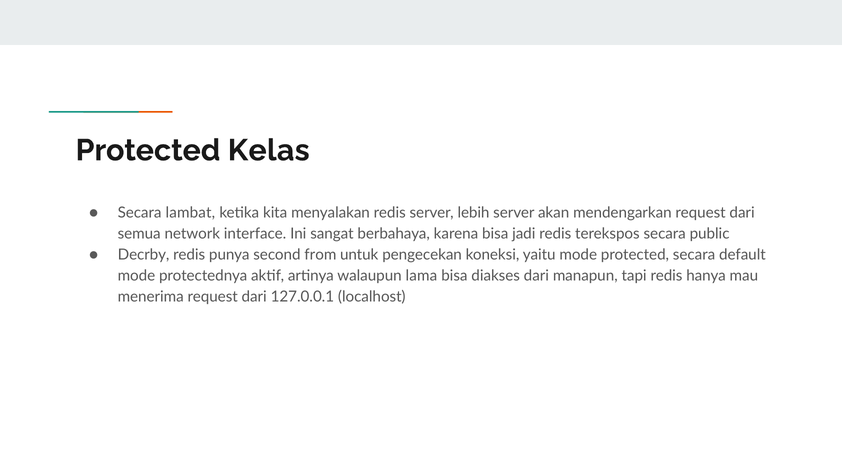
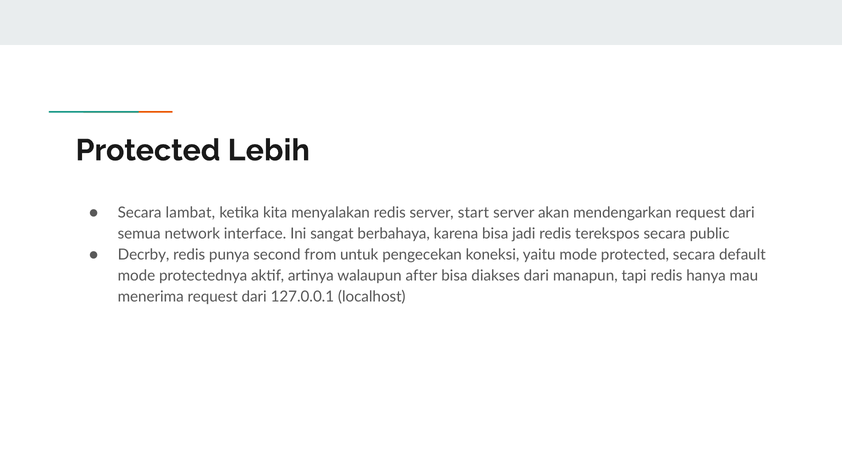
Kelas: Kelas -> Lebih
lebih: lebih -> start
lama: lama -> after
